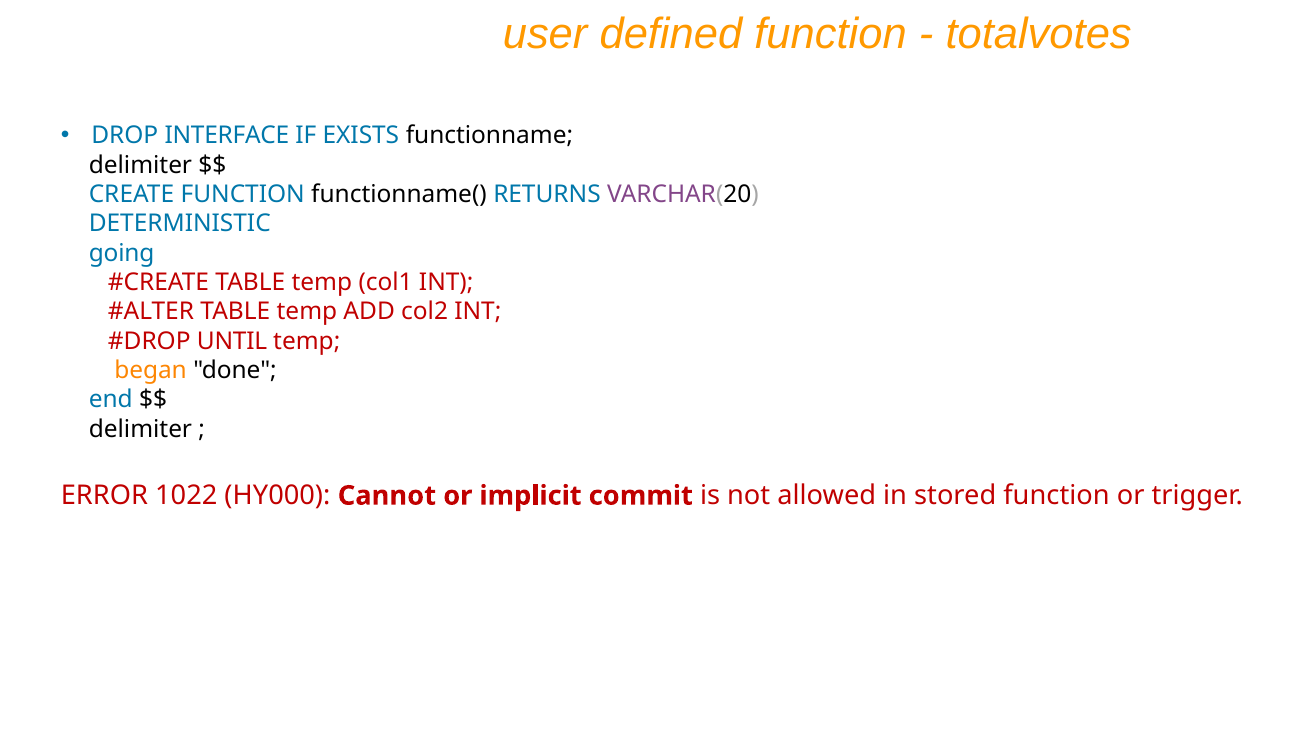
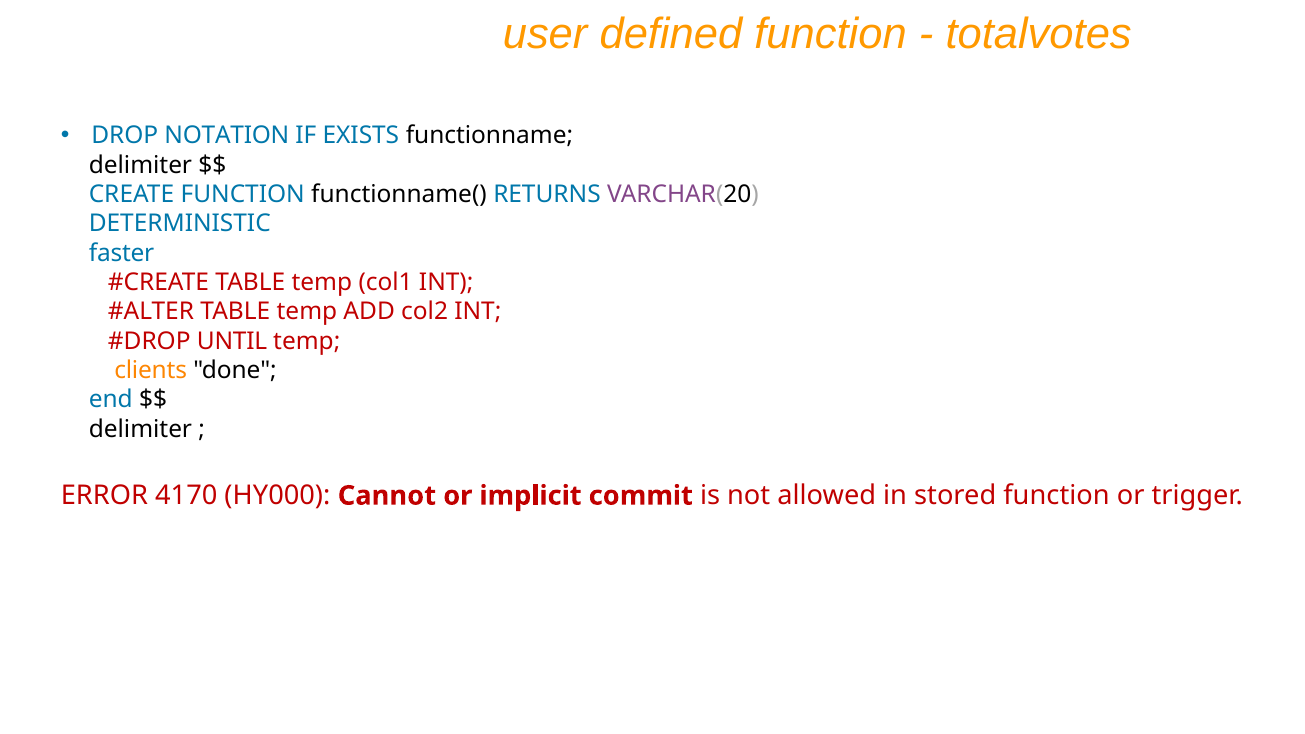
INTERFACE: INTERFACE -> NOTATION
going: going -> faster
began: began -> clients
1022: 1022 -> 4170
